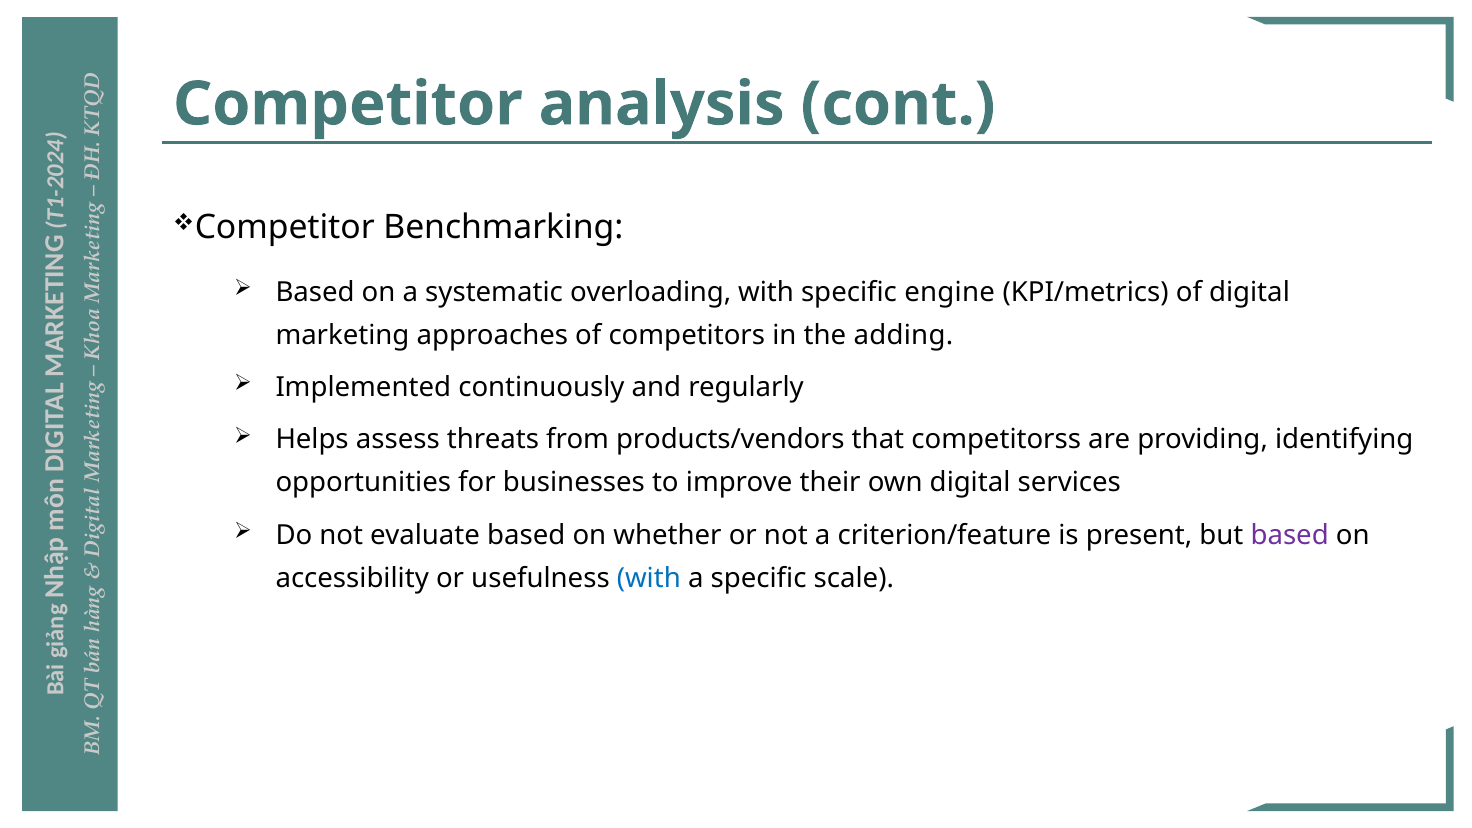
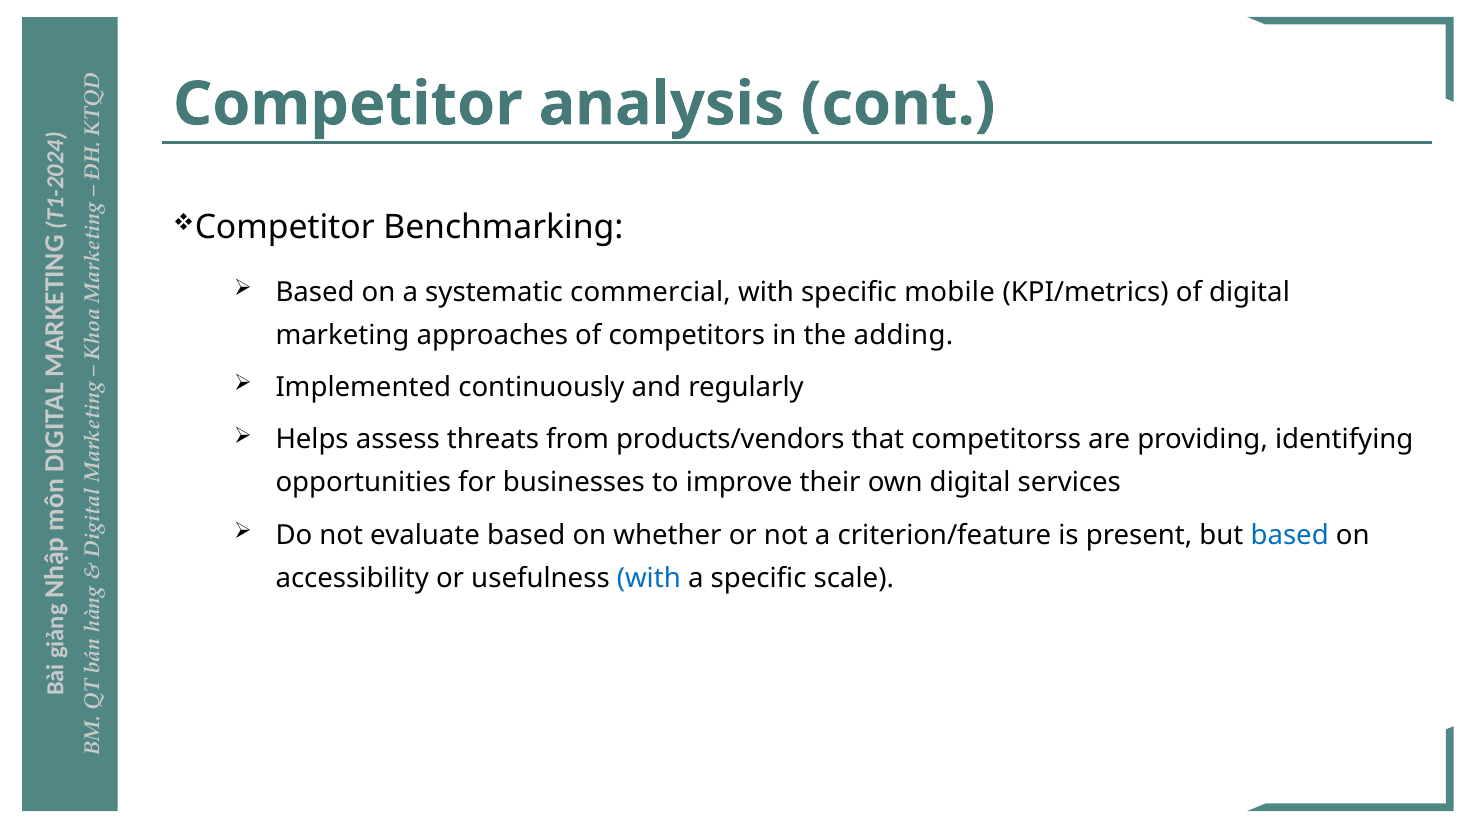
overloading: overloading -> commercial
engine: engine -> mobile
based at (1290, 535) colour: purple -> blue
